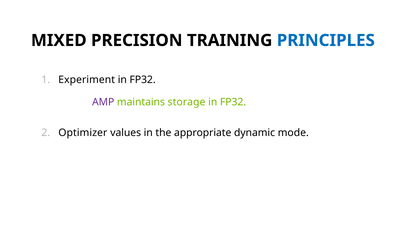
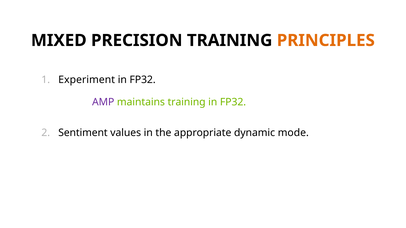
PRINCIPLES colour: blue -> orange
maintains storage: storage -> training
Optimizer: Optimizer -> Sentiment
